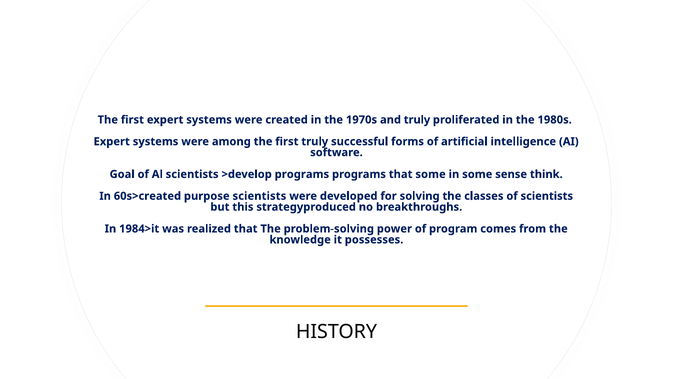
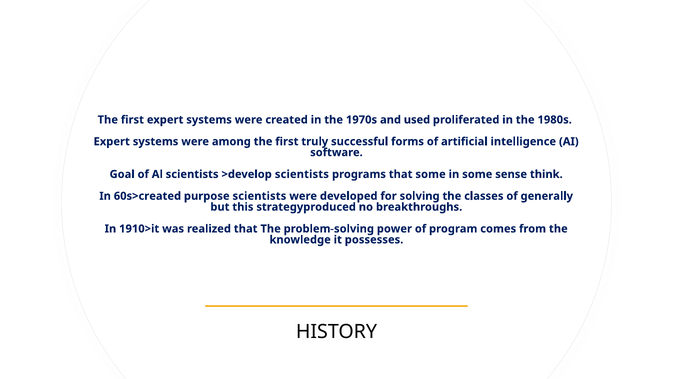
and truly: truly -> used
>develop programs: programs -> scientists
of scientists: scientists -> generally
1984>it: 1984>it -> 1910>it
